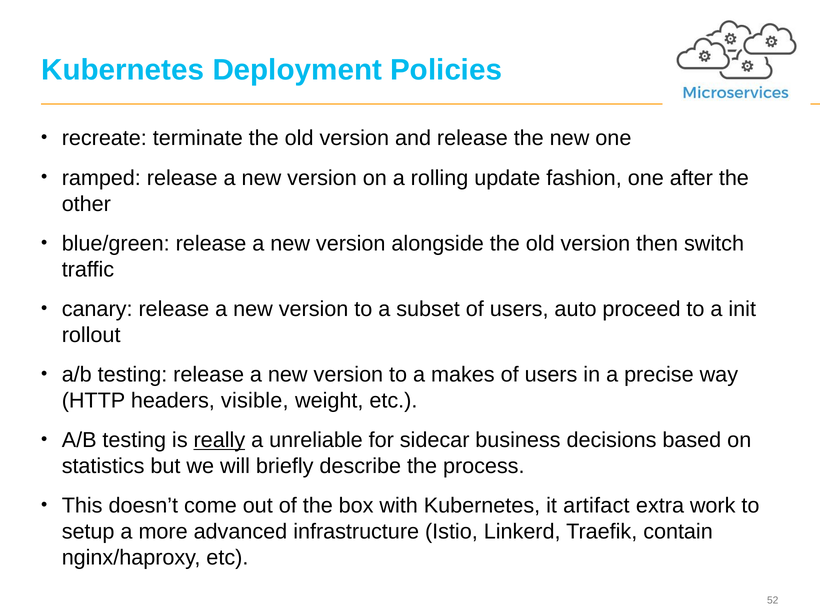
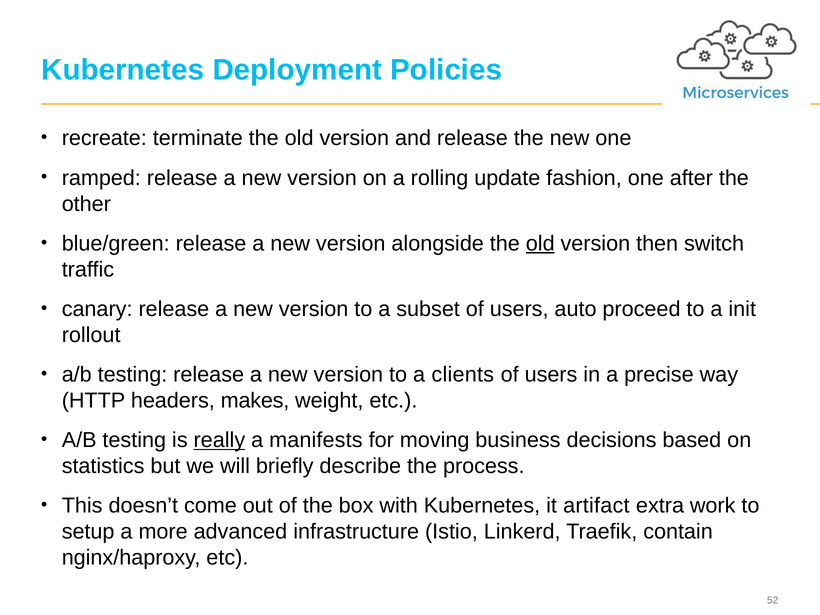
old at (540, 244) underline: none -> present
makes: makes -> clients
visible: visible -> makes
unreliable: unreliable -> manifests
sidecar: sidecar -> moving
